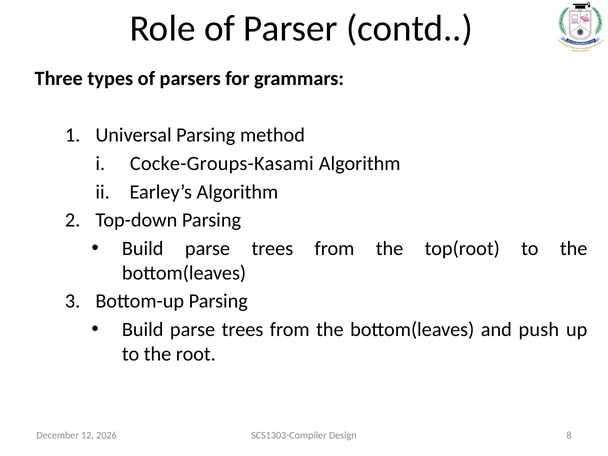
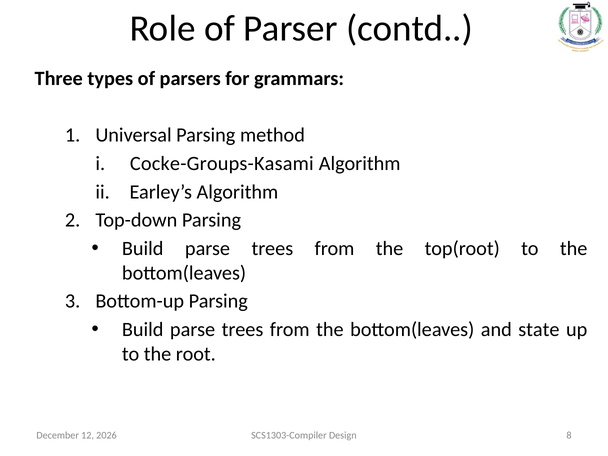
push: push -> state
